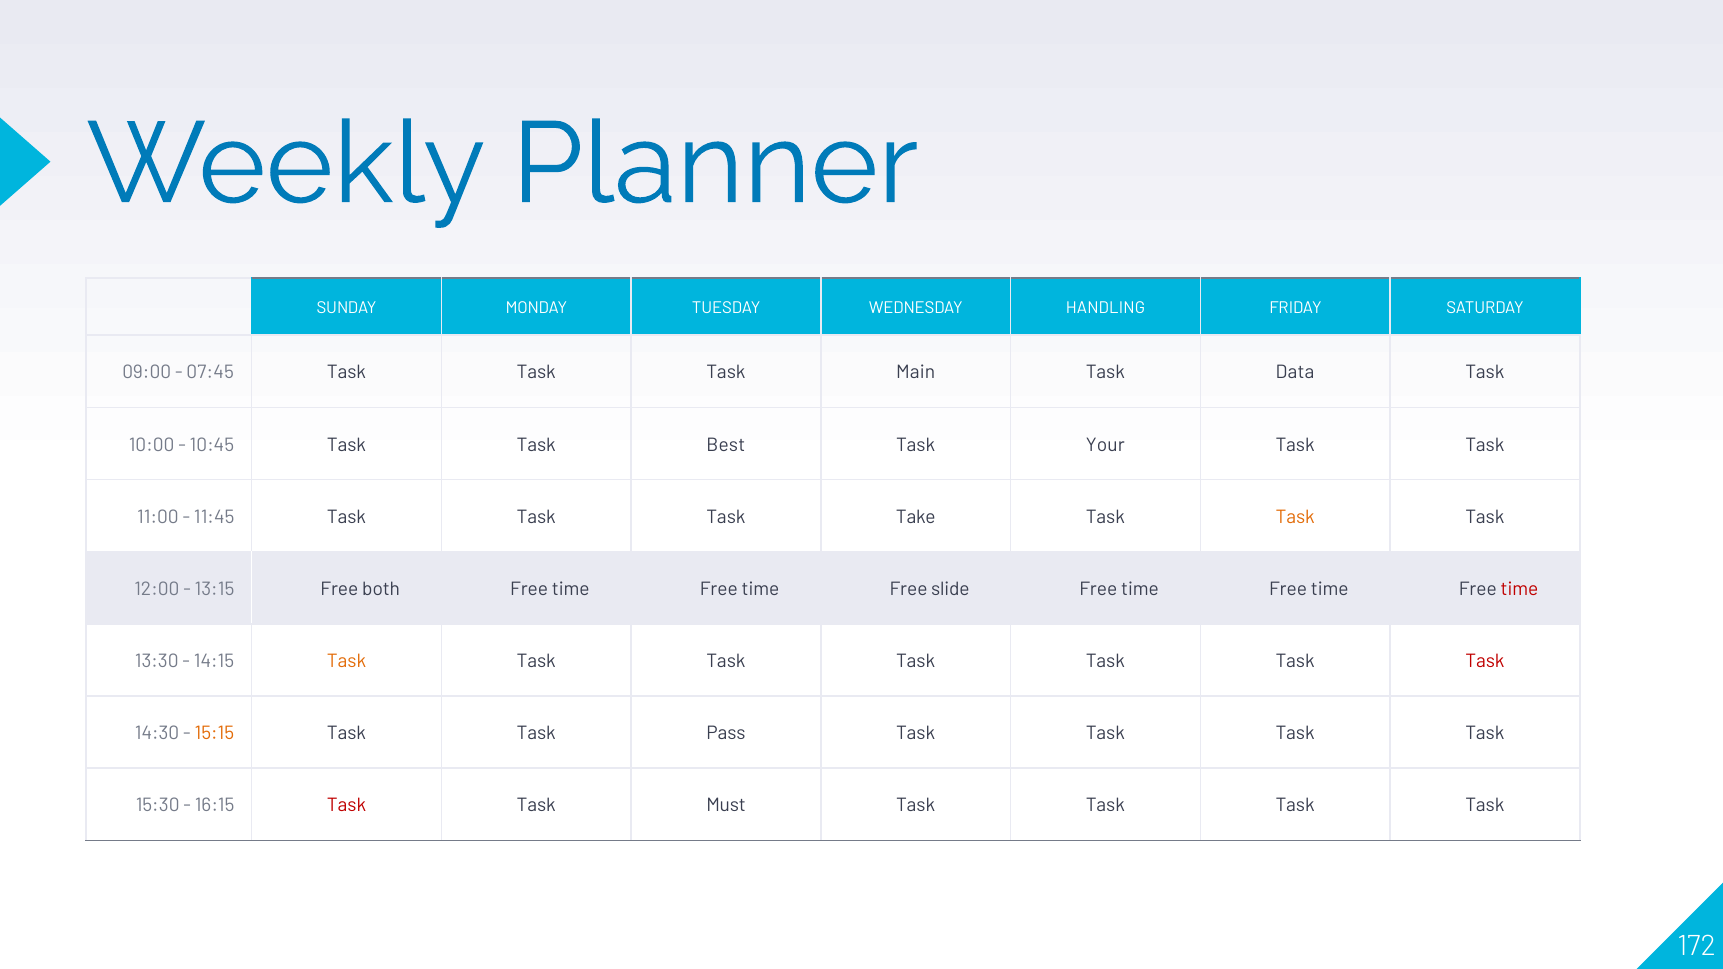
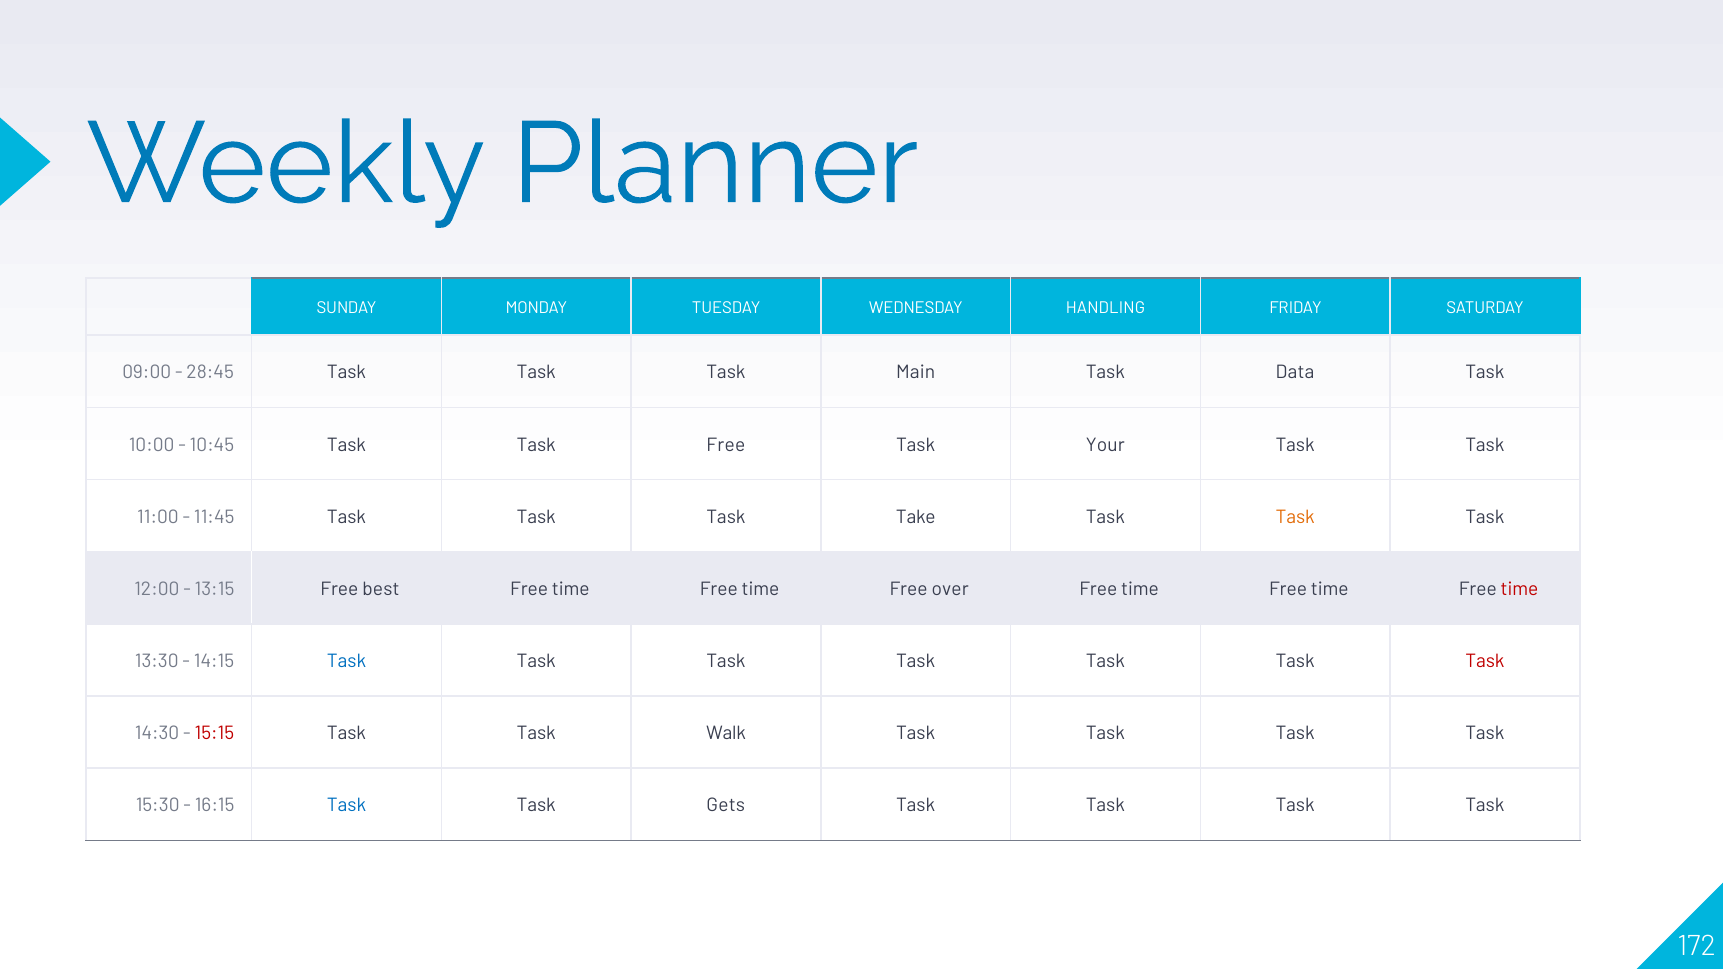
07:45: 07:45 -> 28:45
Best: Best -> Free
both: both -> best
slide: slide -> over
Task at (346, 661) colour: orange -> blue
15:15 colour: orange -> red
Pass: Pass -> Walk
Task at (346, 806) colour: red -> blue
Must: Must -> Gets
